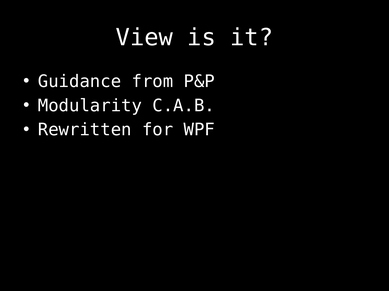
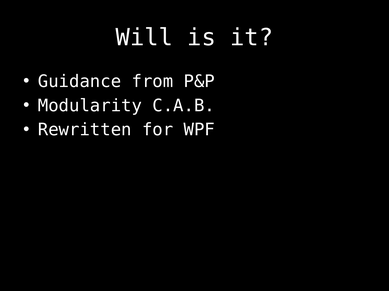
View: View -> Will
